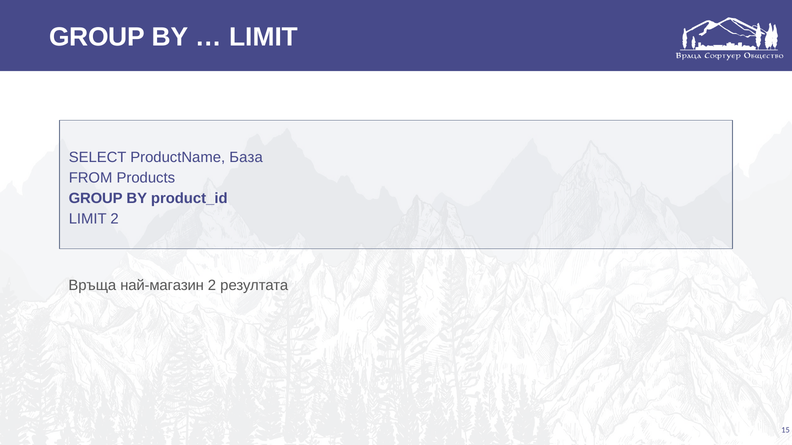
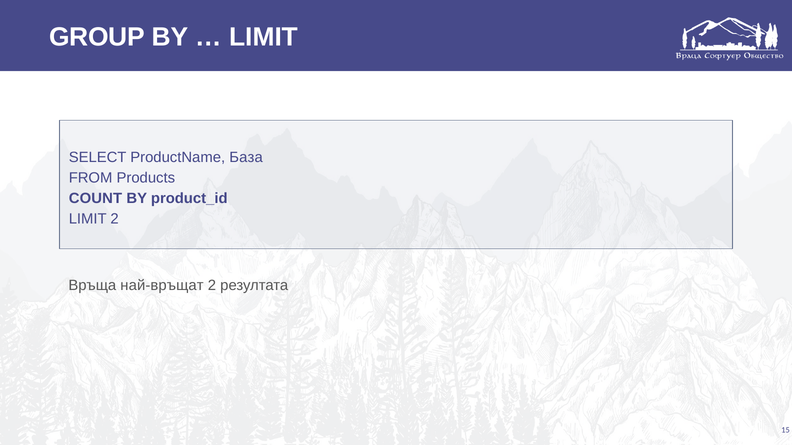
GROUP at (96, 199): GROUP -> COUNT
най-магазин: най-магазин -> най-връщат
